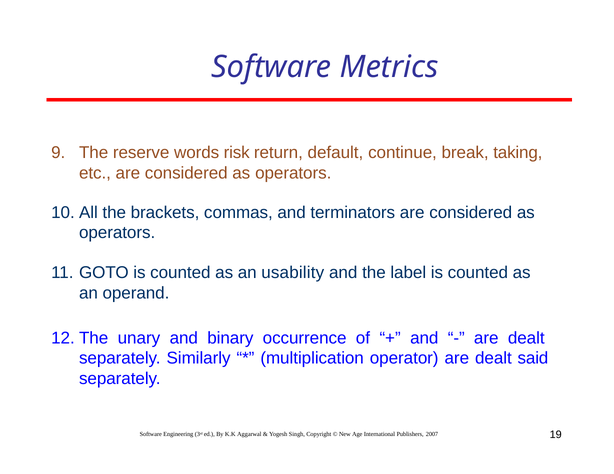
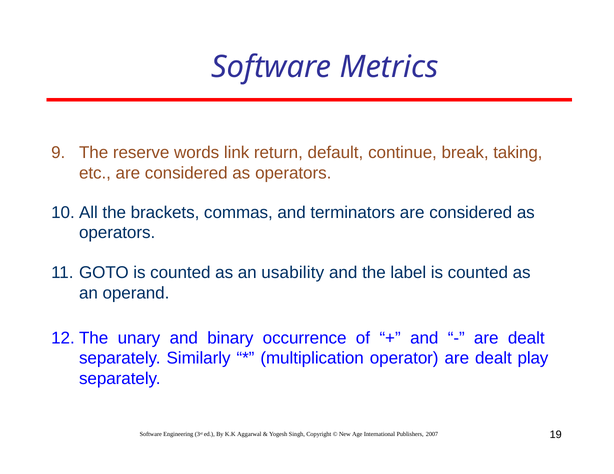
risk: risk -> link
said: said -> play
